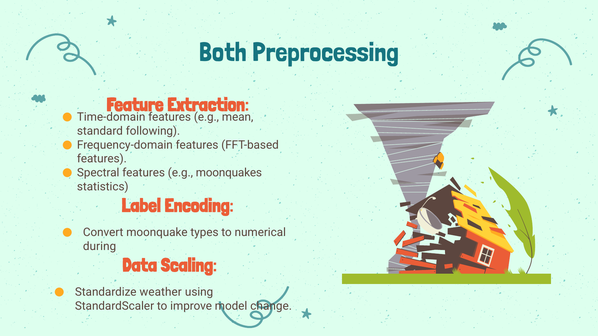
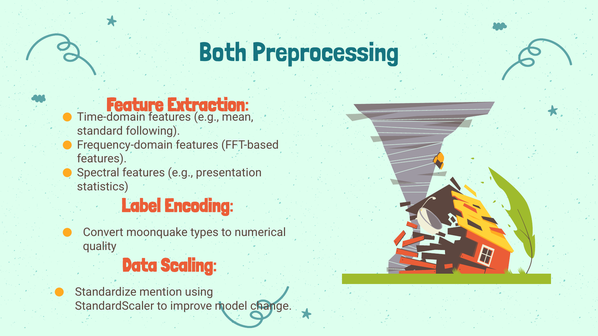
moonquakes: moonquakes -> presentation
during: during -> quality
weather: weather -> mention
